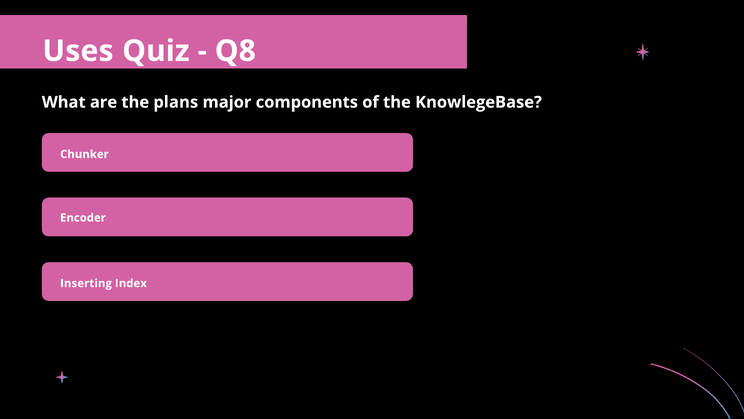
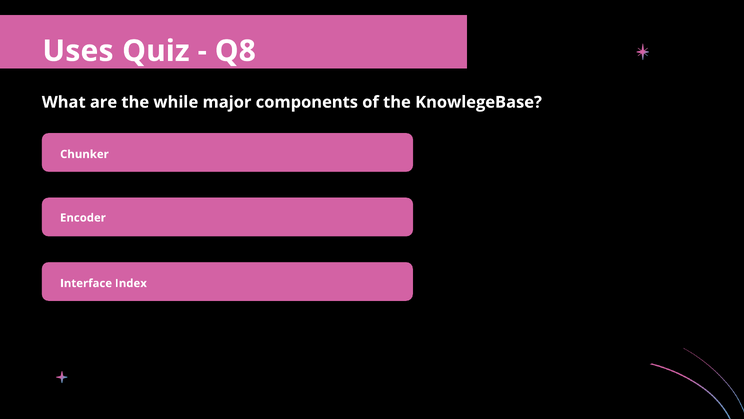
plans: plans -> while
Inserting: Inserting -> Interface
